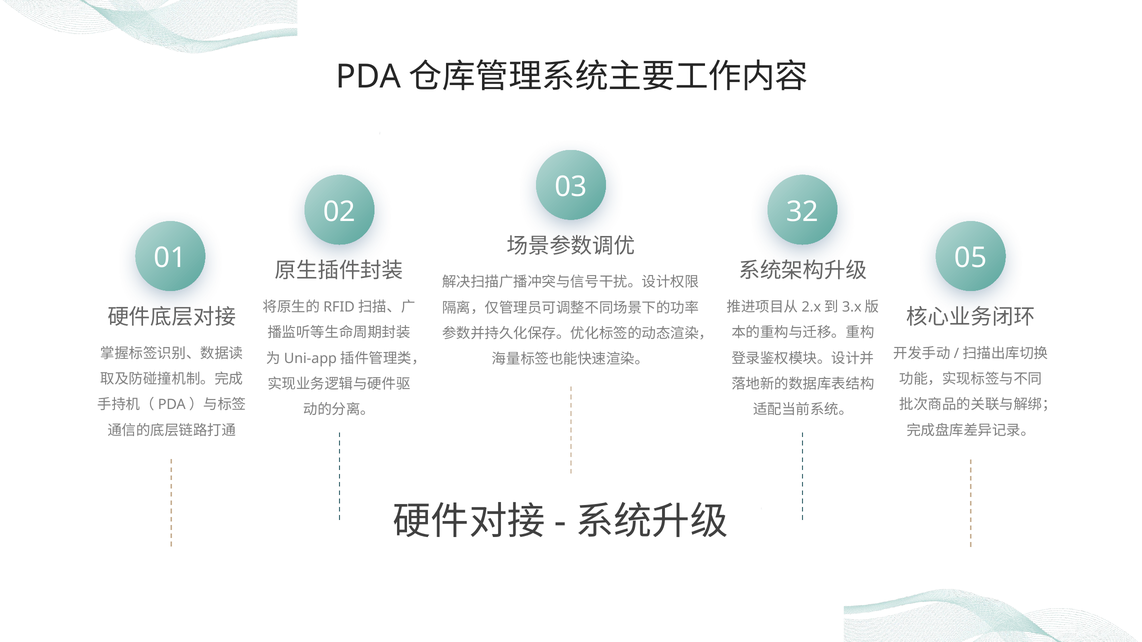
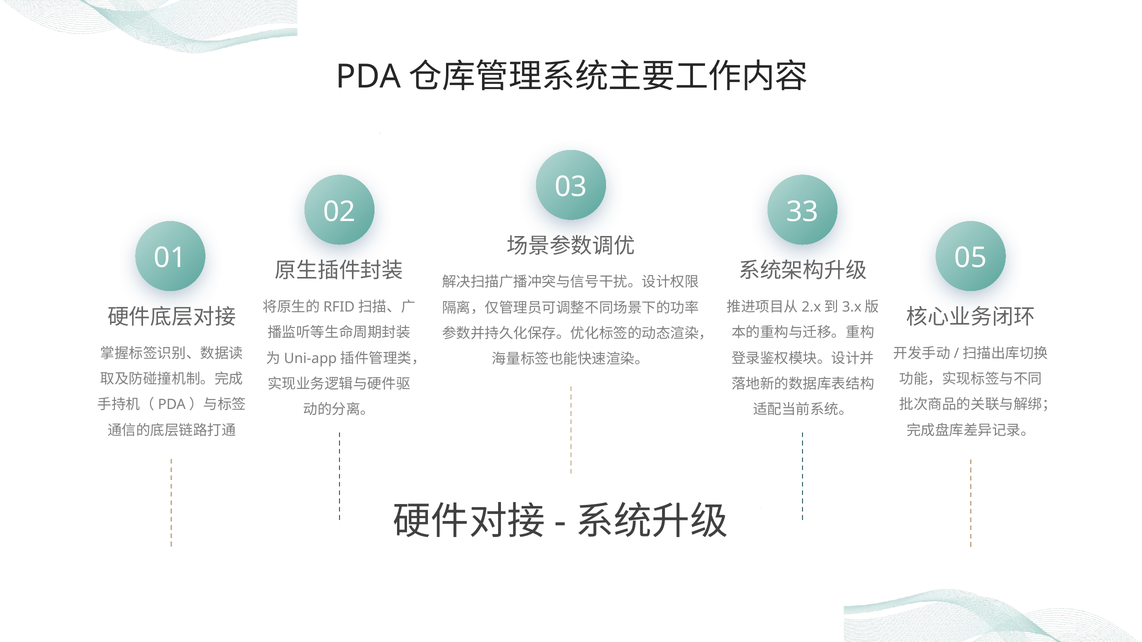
32: 32 -> 33
